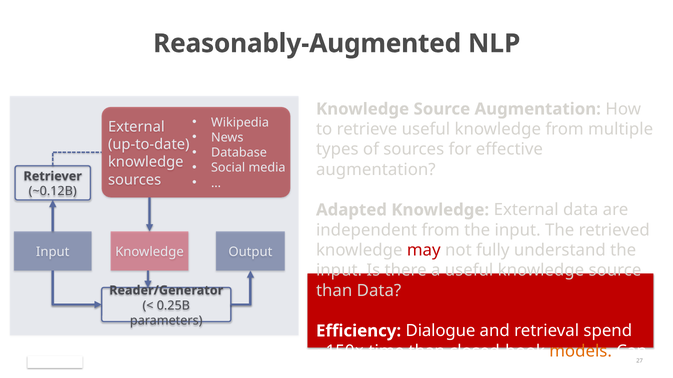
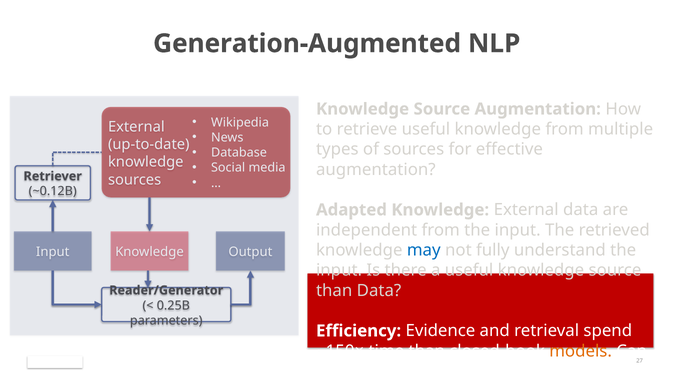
Reasonably-Augmented: Reasonably-Augmented -> Generation-Augmented
may colour: red -> blue
Dialogue: Dialogue -> Evidence
